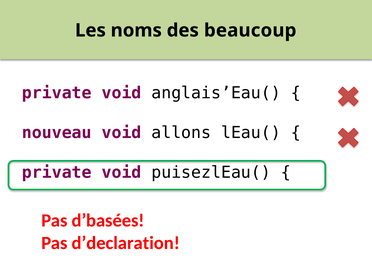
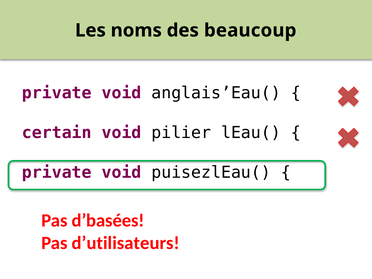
nouveau: nouveau -> certain
allons: allons -> pilier
d’declaration: d’declaration -> d’utilisateurs
